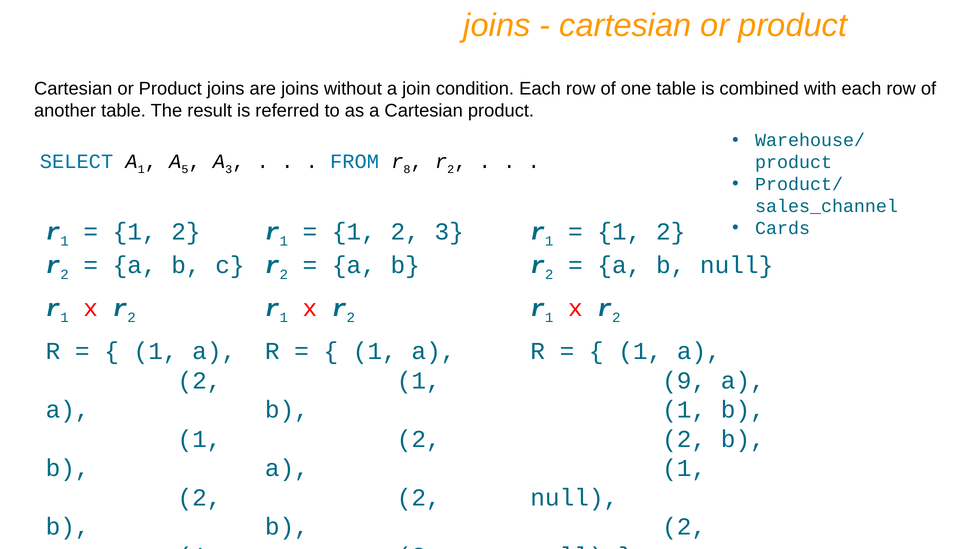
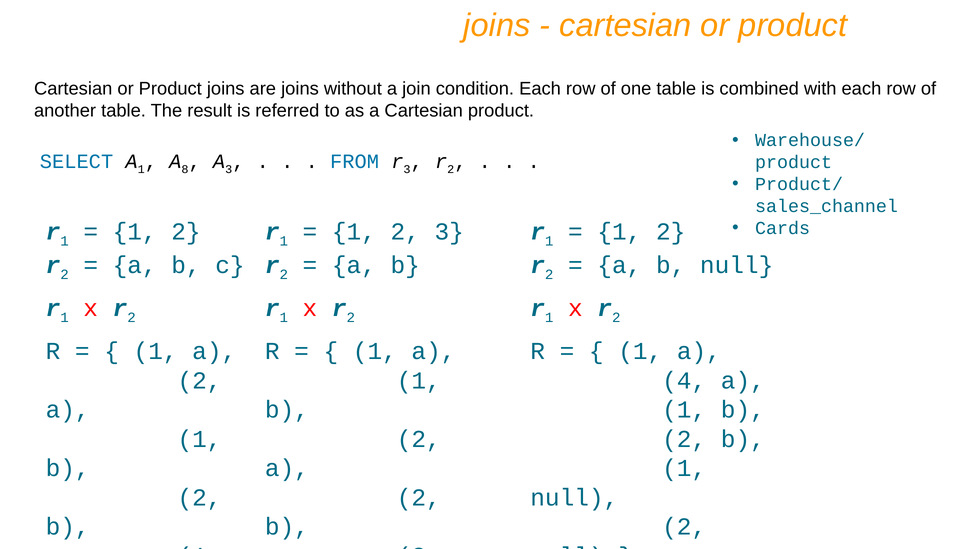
5: 5 -> 8
r 8: 8 -> 3
9 at (684, 381): 9 -> 4
